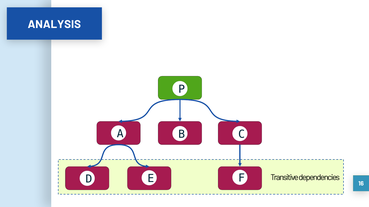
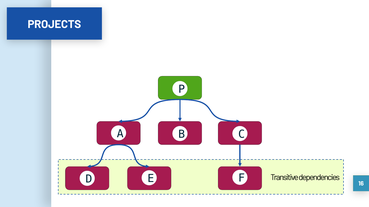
ANALYSIS: ANALYSIS -> PROJECTS
